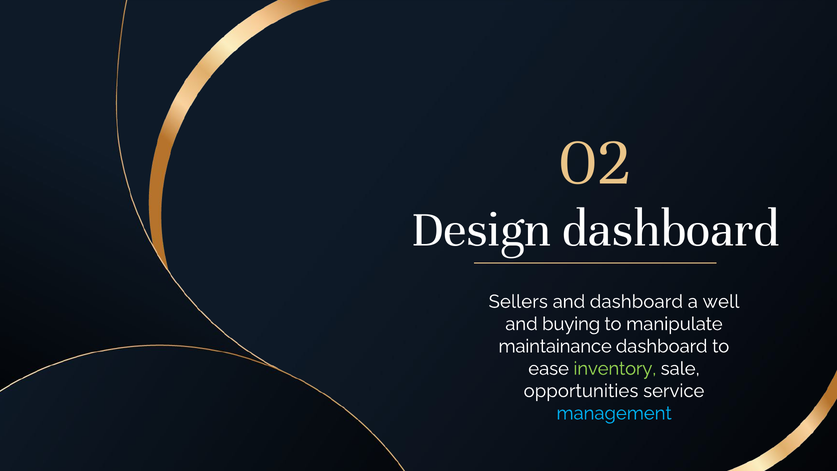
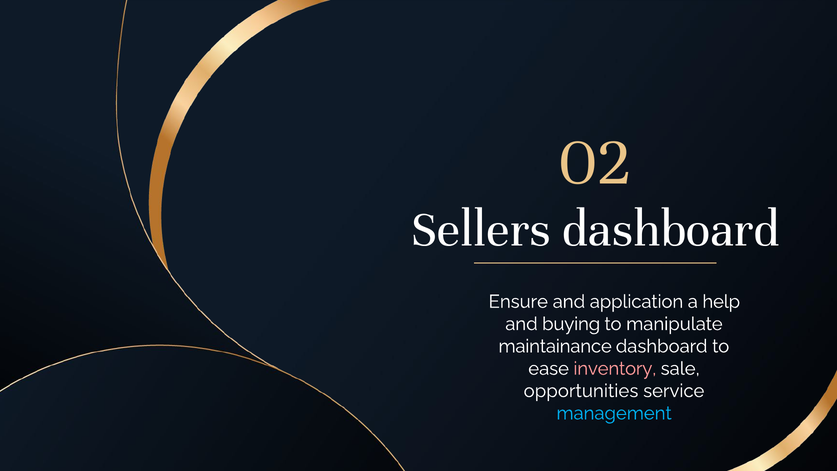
Design: Design -> Sellers
Sellers: Sellers -> Ensure
and dashboard: dashboard -> application
well: well -> help
inventory colour: light green -> pink
